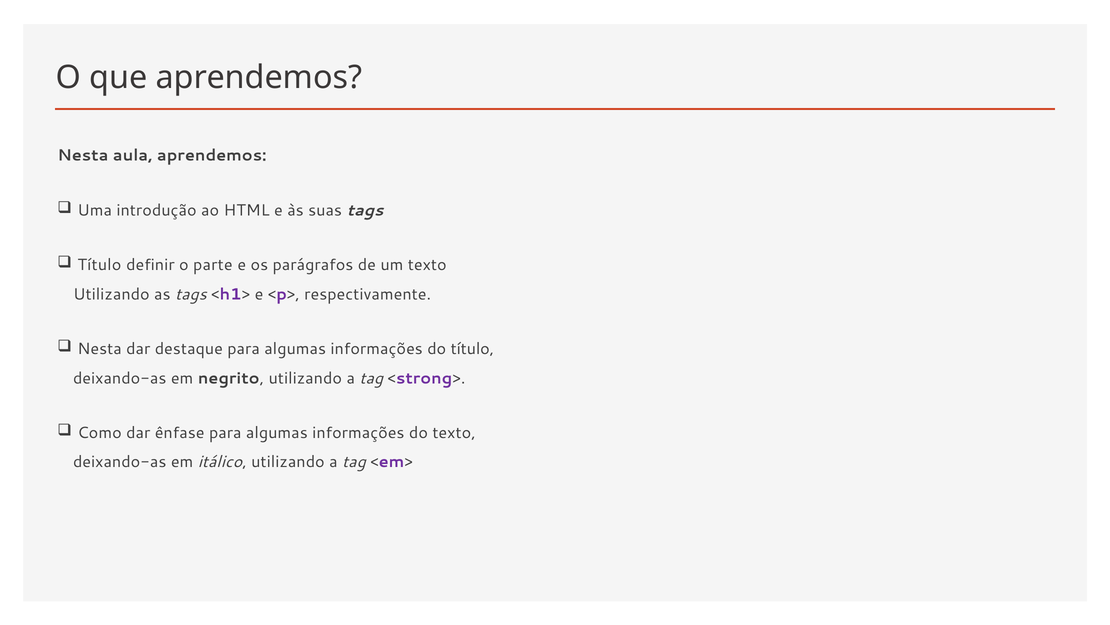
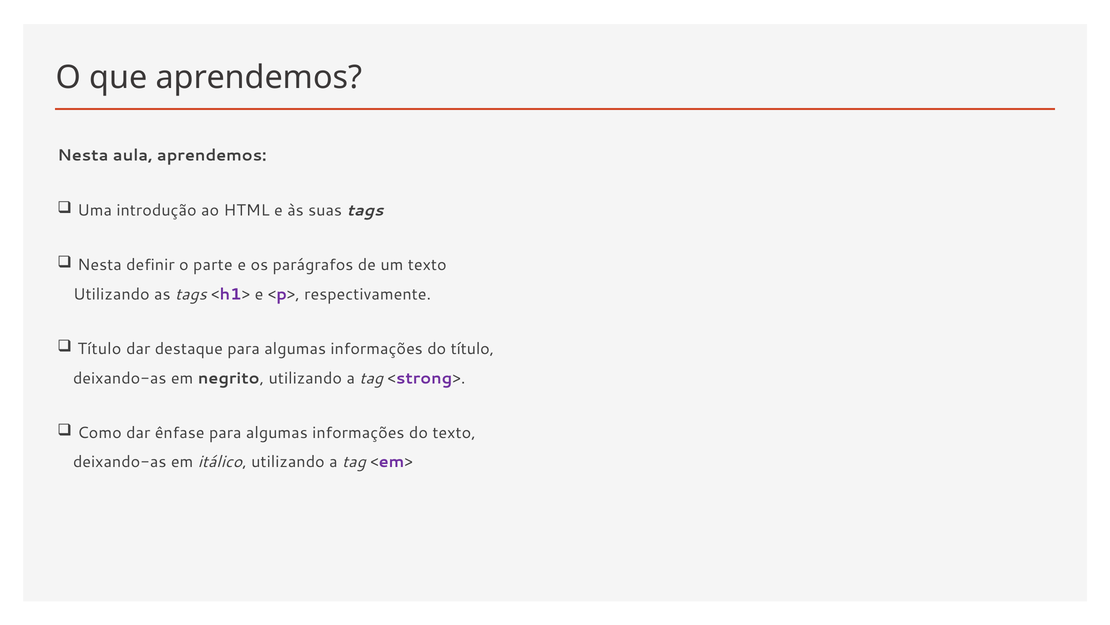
Título at (99, 265): Título -> Nesta
Nesta at (100, 349): Nesta -> Título
